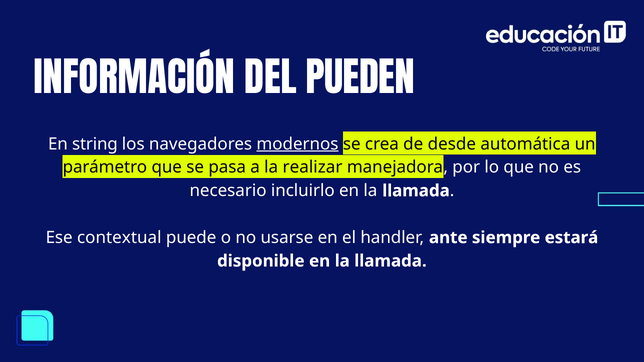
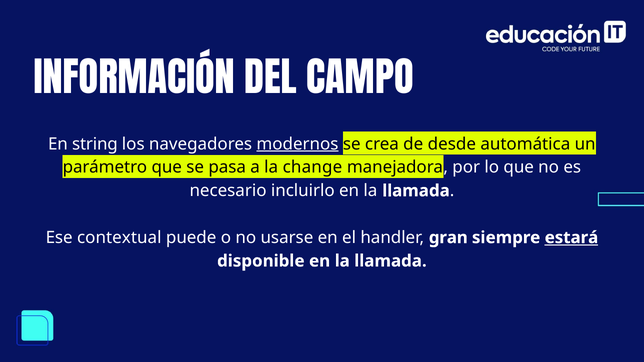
PUEDEN: PUEDEN -> CAMPO
realizar: realizar -> change
ante: ante -> gran
estará underline: none -> present
